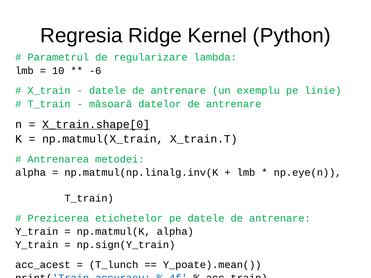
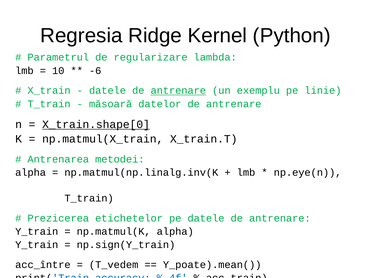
antrenare at (178, 91) underline: none -> present
acc_acest: acc_acest -> acc_între
T_lunch: T_lunch -> T_vedem
